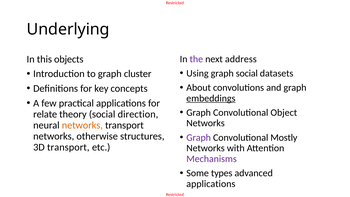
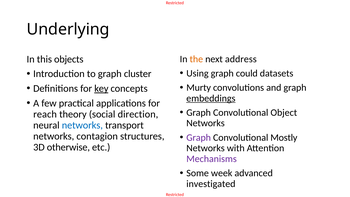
the colour: purple -> orange
graph social: social -> could
About: About -> Murty
key underline: none -> present
relate: relate -> reach
networks at (82, 125) colour: orange -> blue
otherwise: otherwise -> contagion
3D transport: transport -> otherwise
types: types -> week
applications at (211, 184): applications -> investigated
